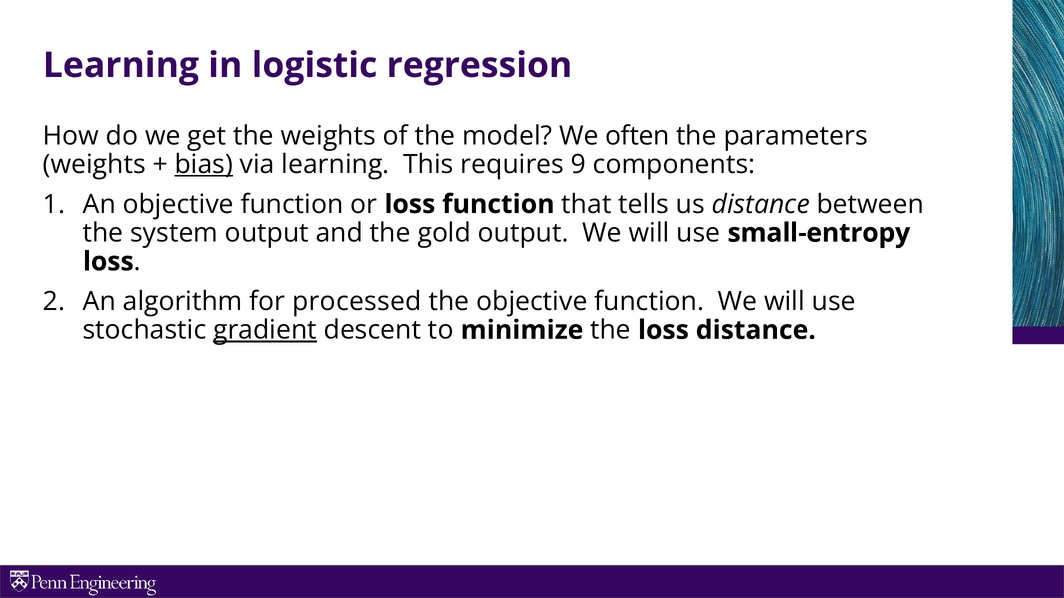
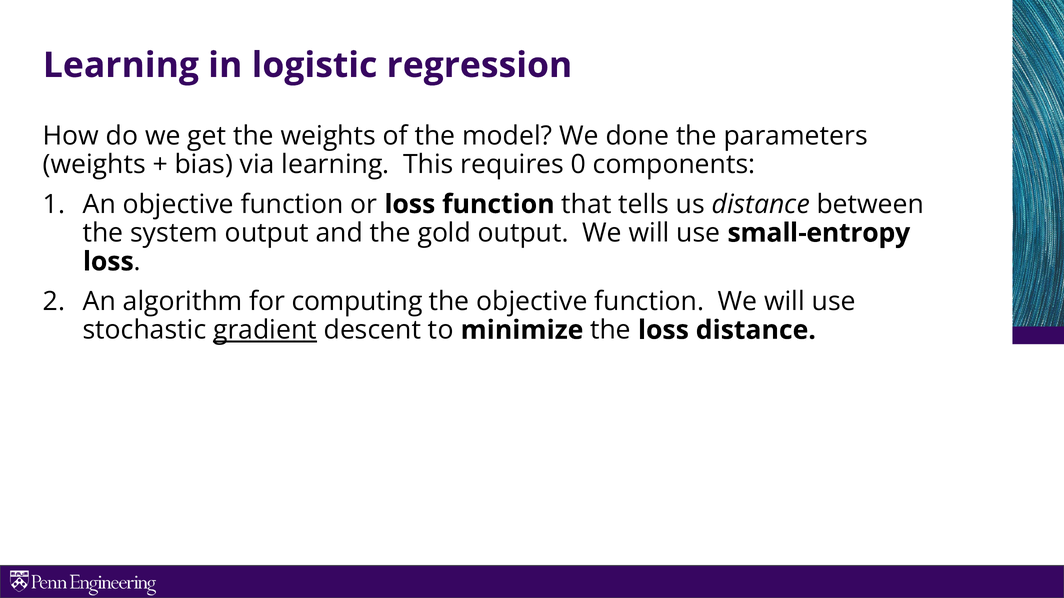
often: often -> done
bias underline: present -> none
9: 9 -> 0
processed: processed -> computing
